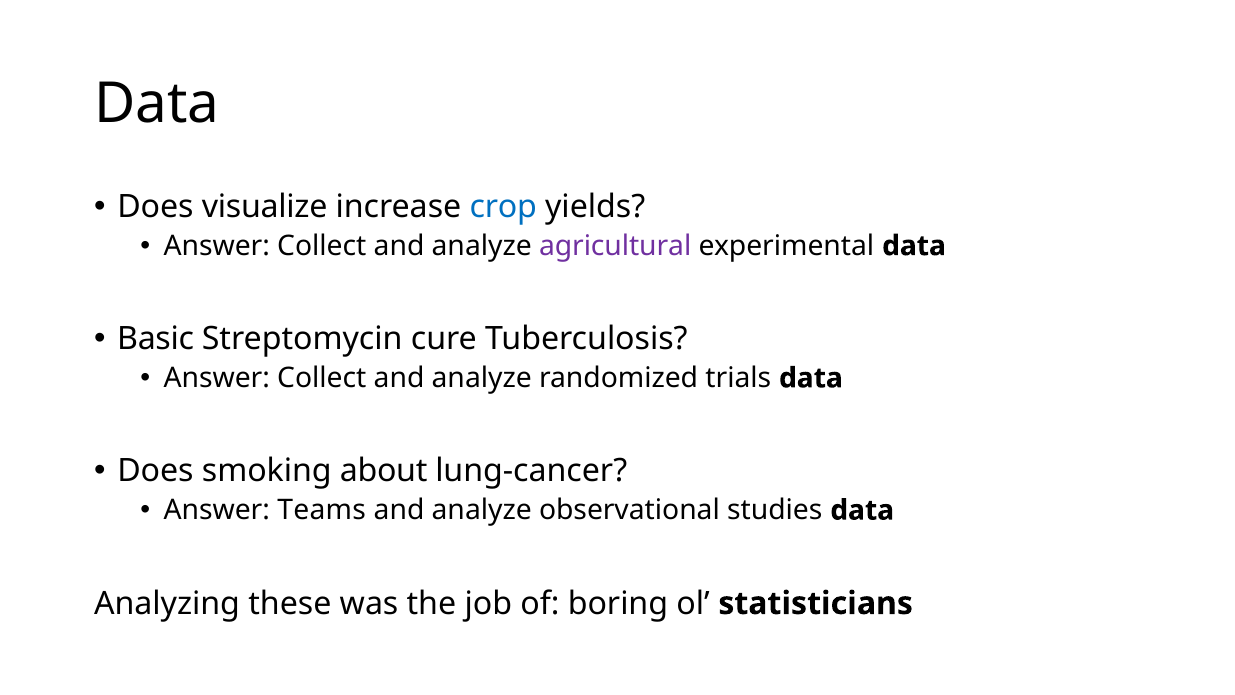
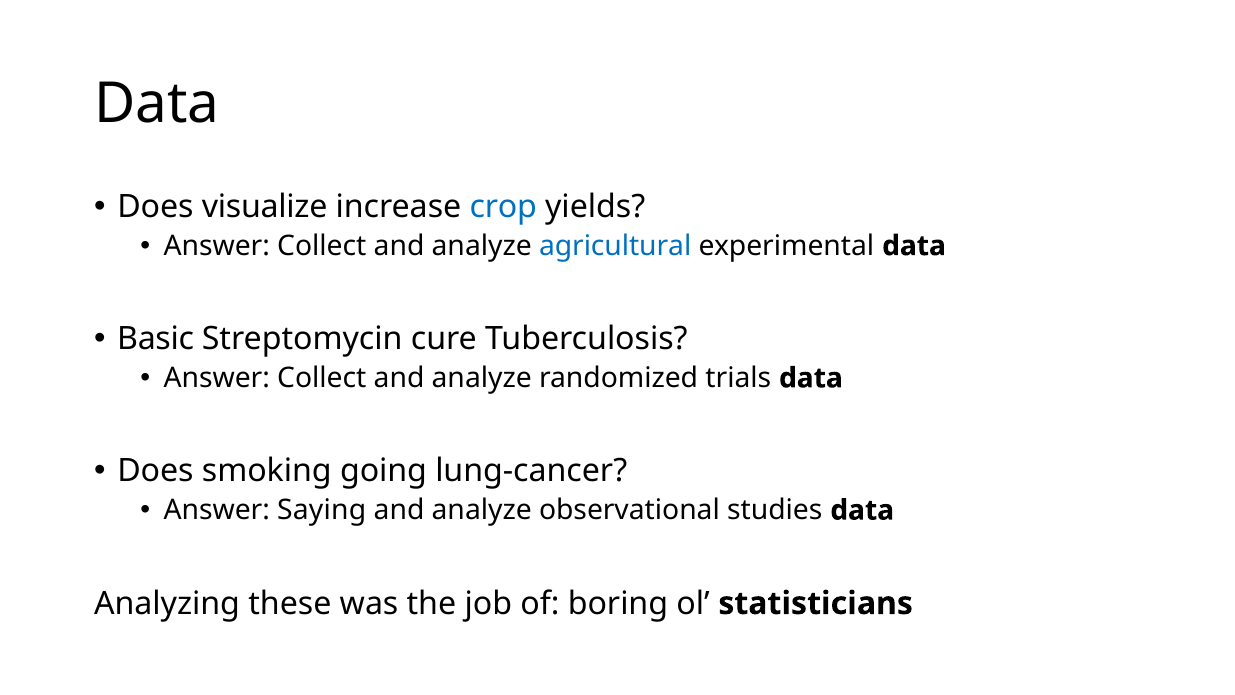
agricultural colour: purple -> blue
about: about -> going
Teams: Teams -> Saying
